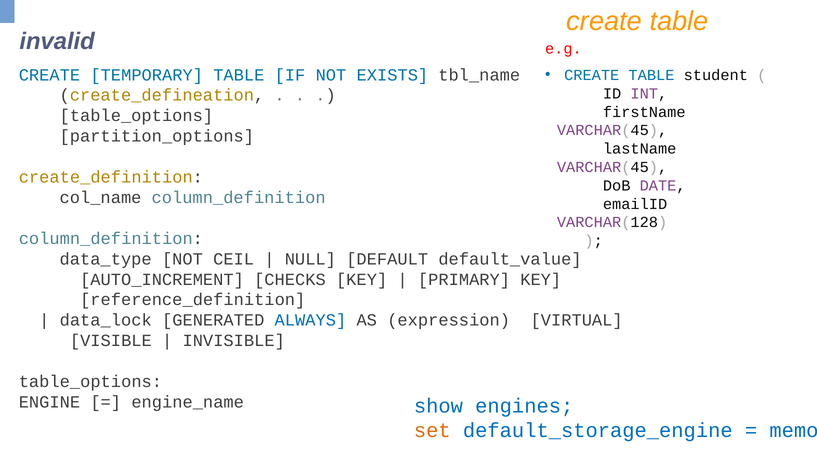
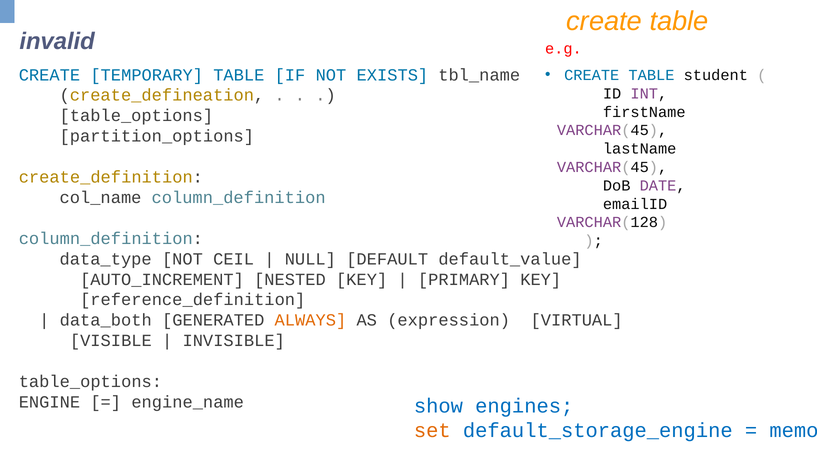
CHECKS: CHECKS -> NESTED
data_lock: data_lock -> data_both
ALWAYS colour: blue -> orange
